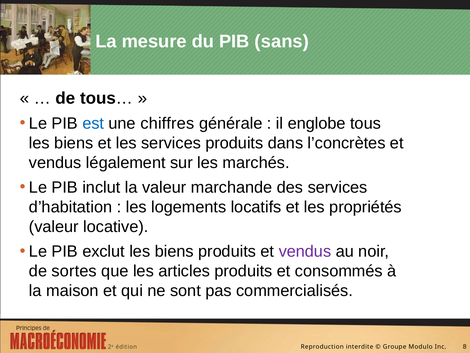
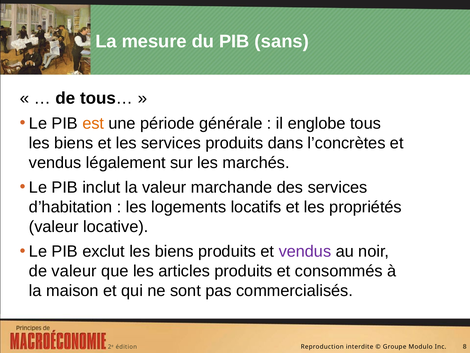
est colour: blue -> orange
chiffres: chiffres -> période
de sortes: sortes -> valeur
